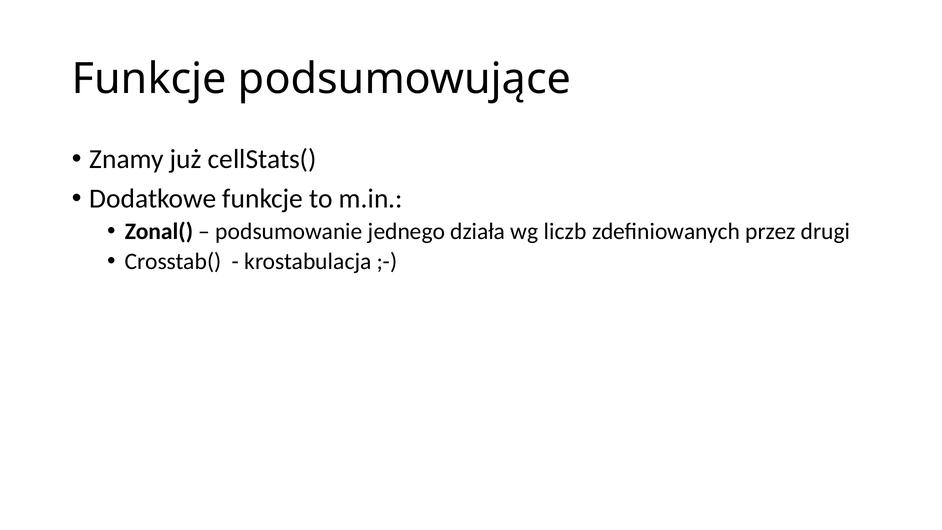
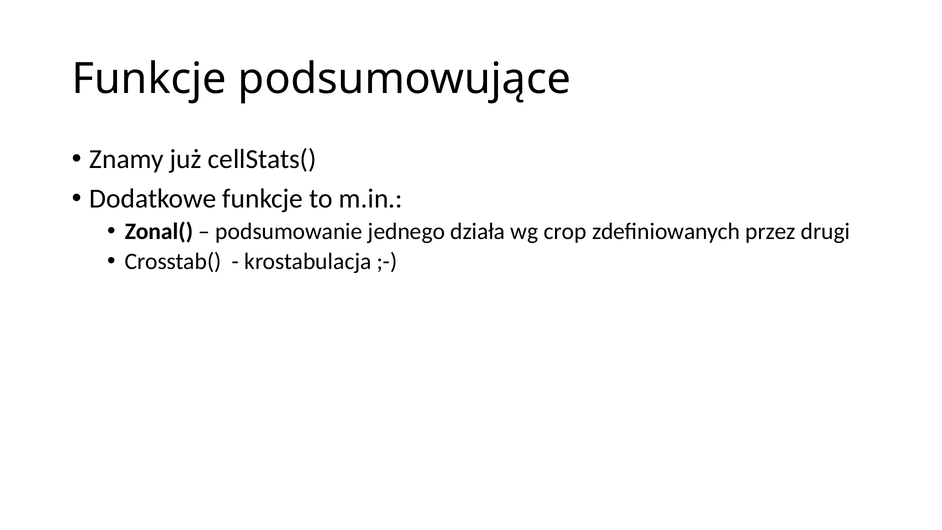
liczb: liczb -> crop
